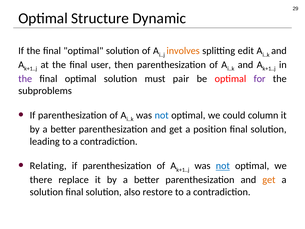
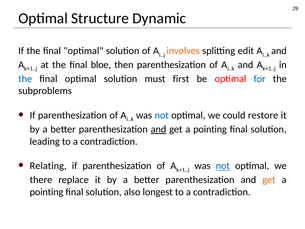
user: user -> bloe
the at (25, 79) colour: purple -> blue
pair: pair -> first
for colour: purple -> blue
column: column -> restore
and at (158, 129) underline: none -> present
position at (210, 129): position -> pointing
solution at (46, 192): solution -> pointing
restore: restore -> longest
